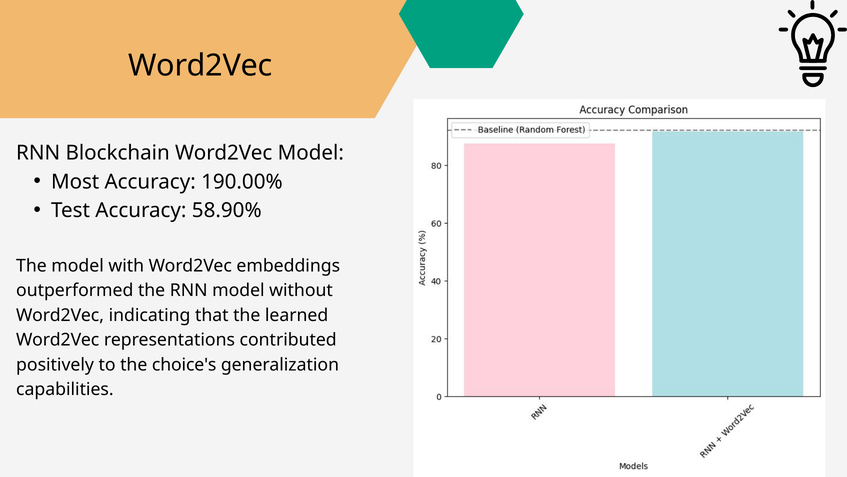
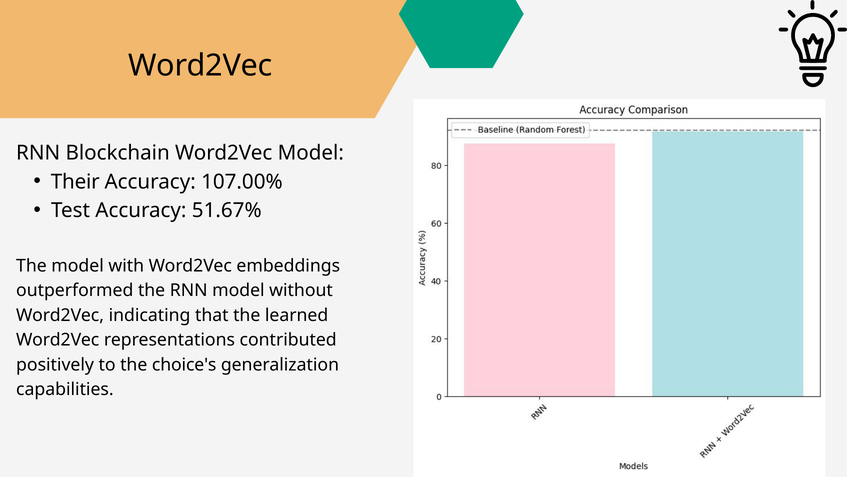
Most: Most -> Their
190.00%: 190.00% -> 107.00%
58.90%: 58.90% -> 51.67%
